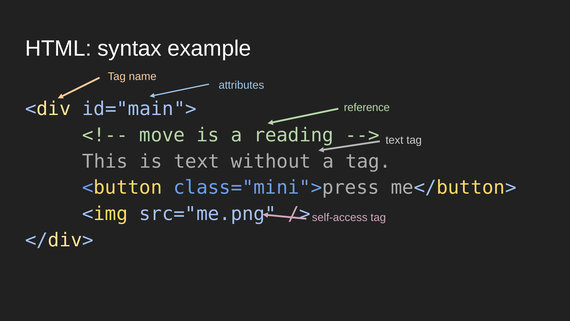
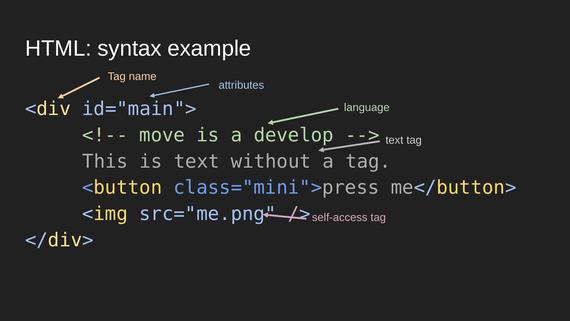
reference: reference -> language
reading: reading -> develop
